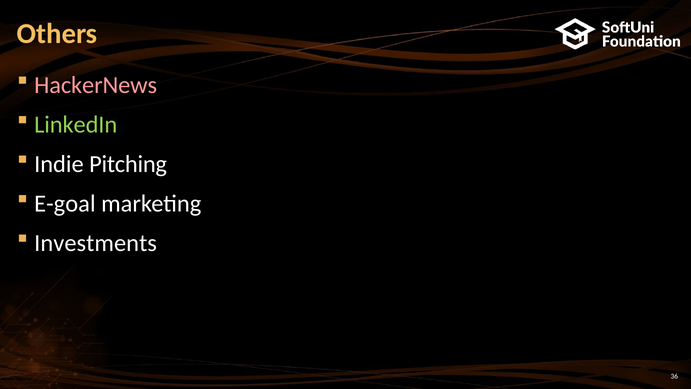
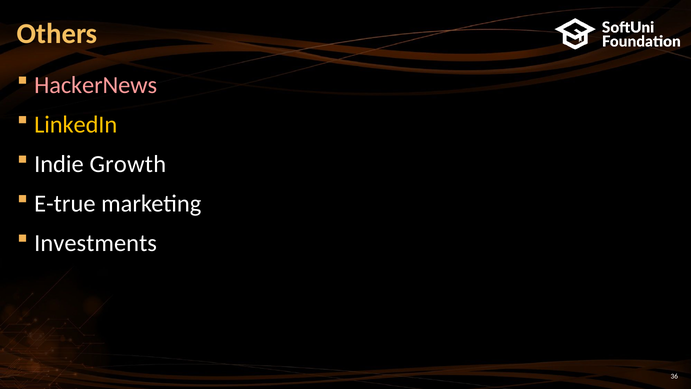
LinkedIn colour: light green -> yellow
Pitching: Pitching -> Growth
E-goal: E-goal -> E-true
